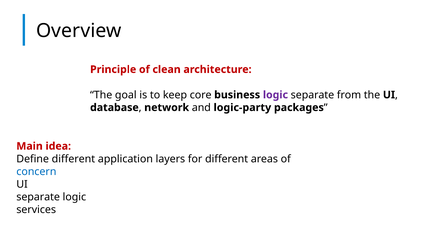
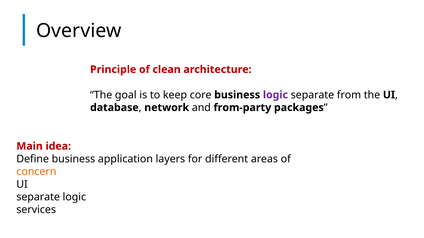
logic-party: logic-party -> from-party
Define different: different -> business
concern colour: blue -> orange
